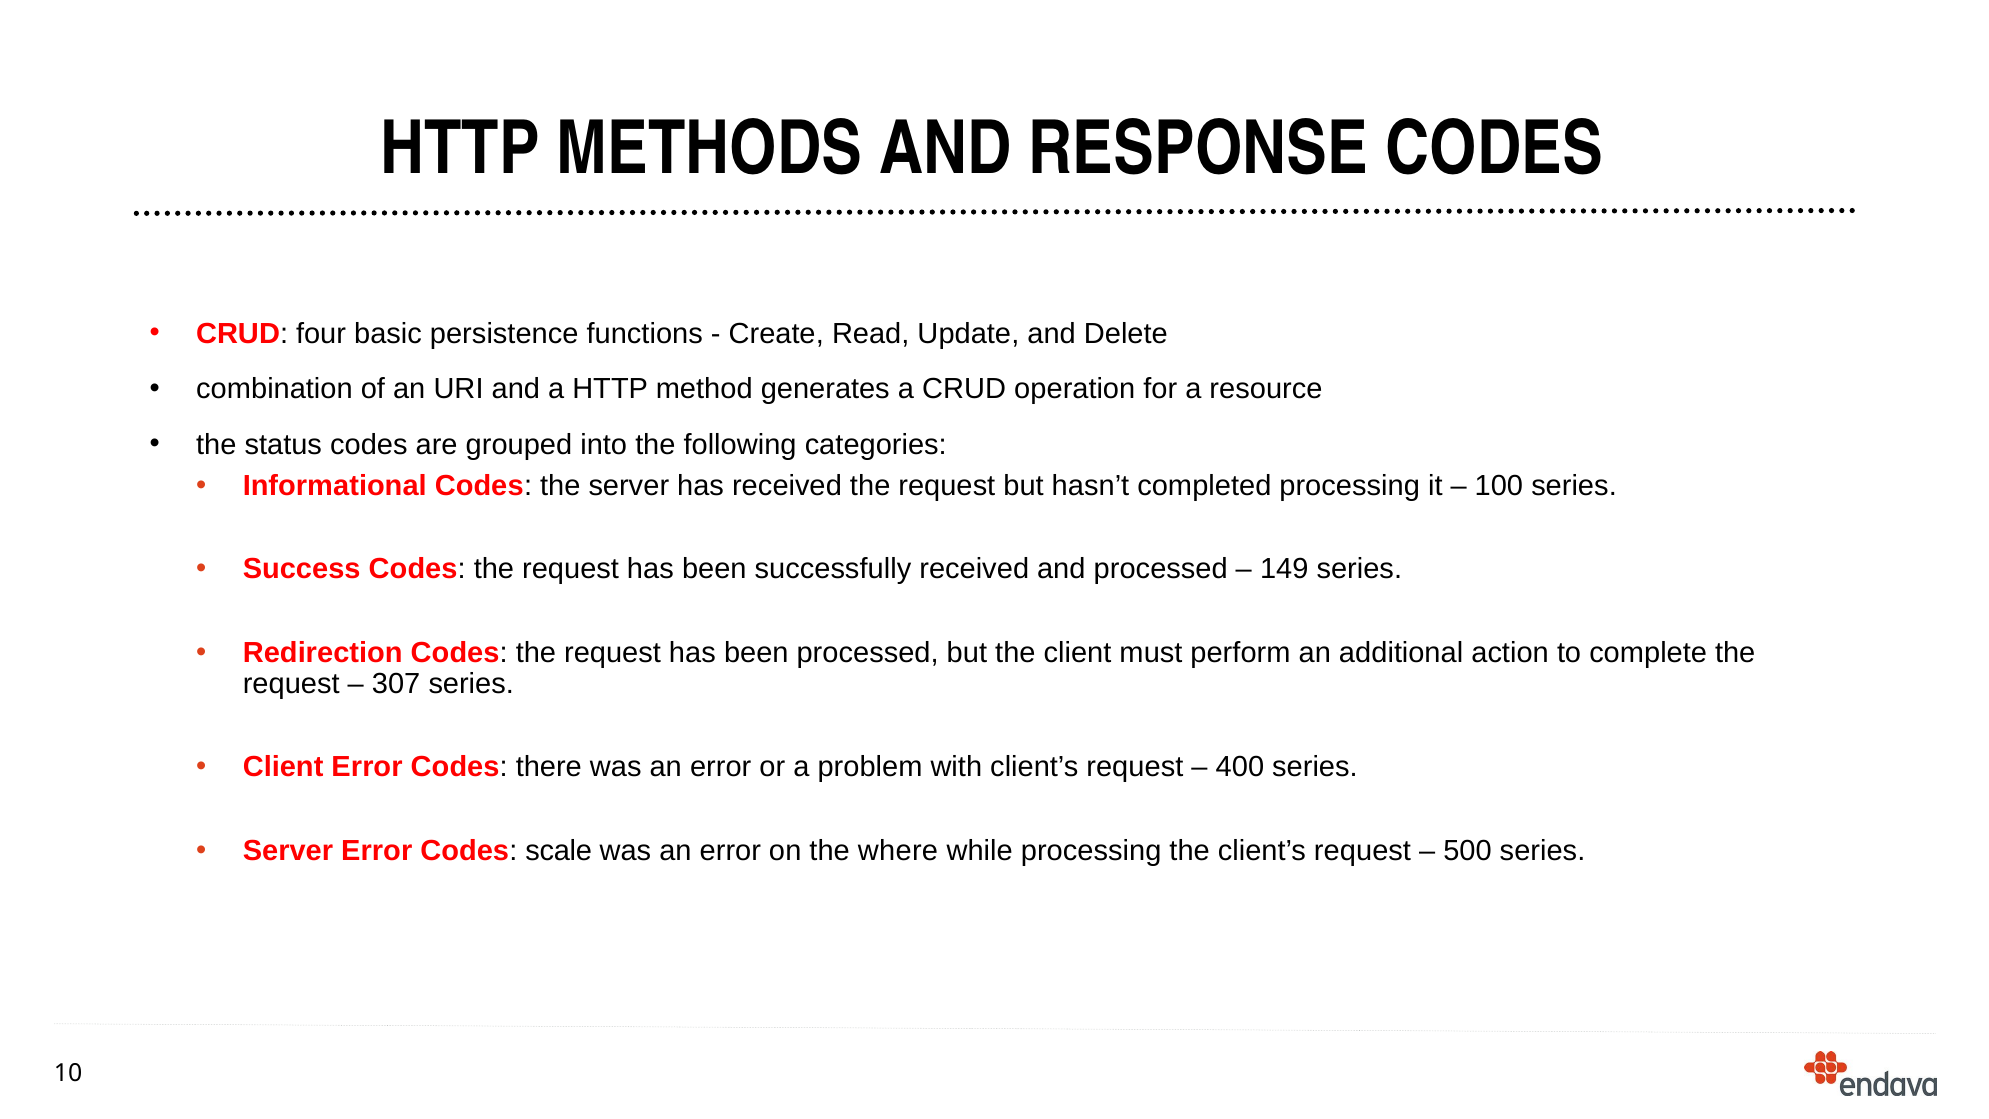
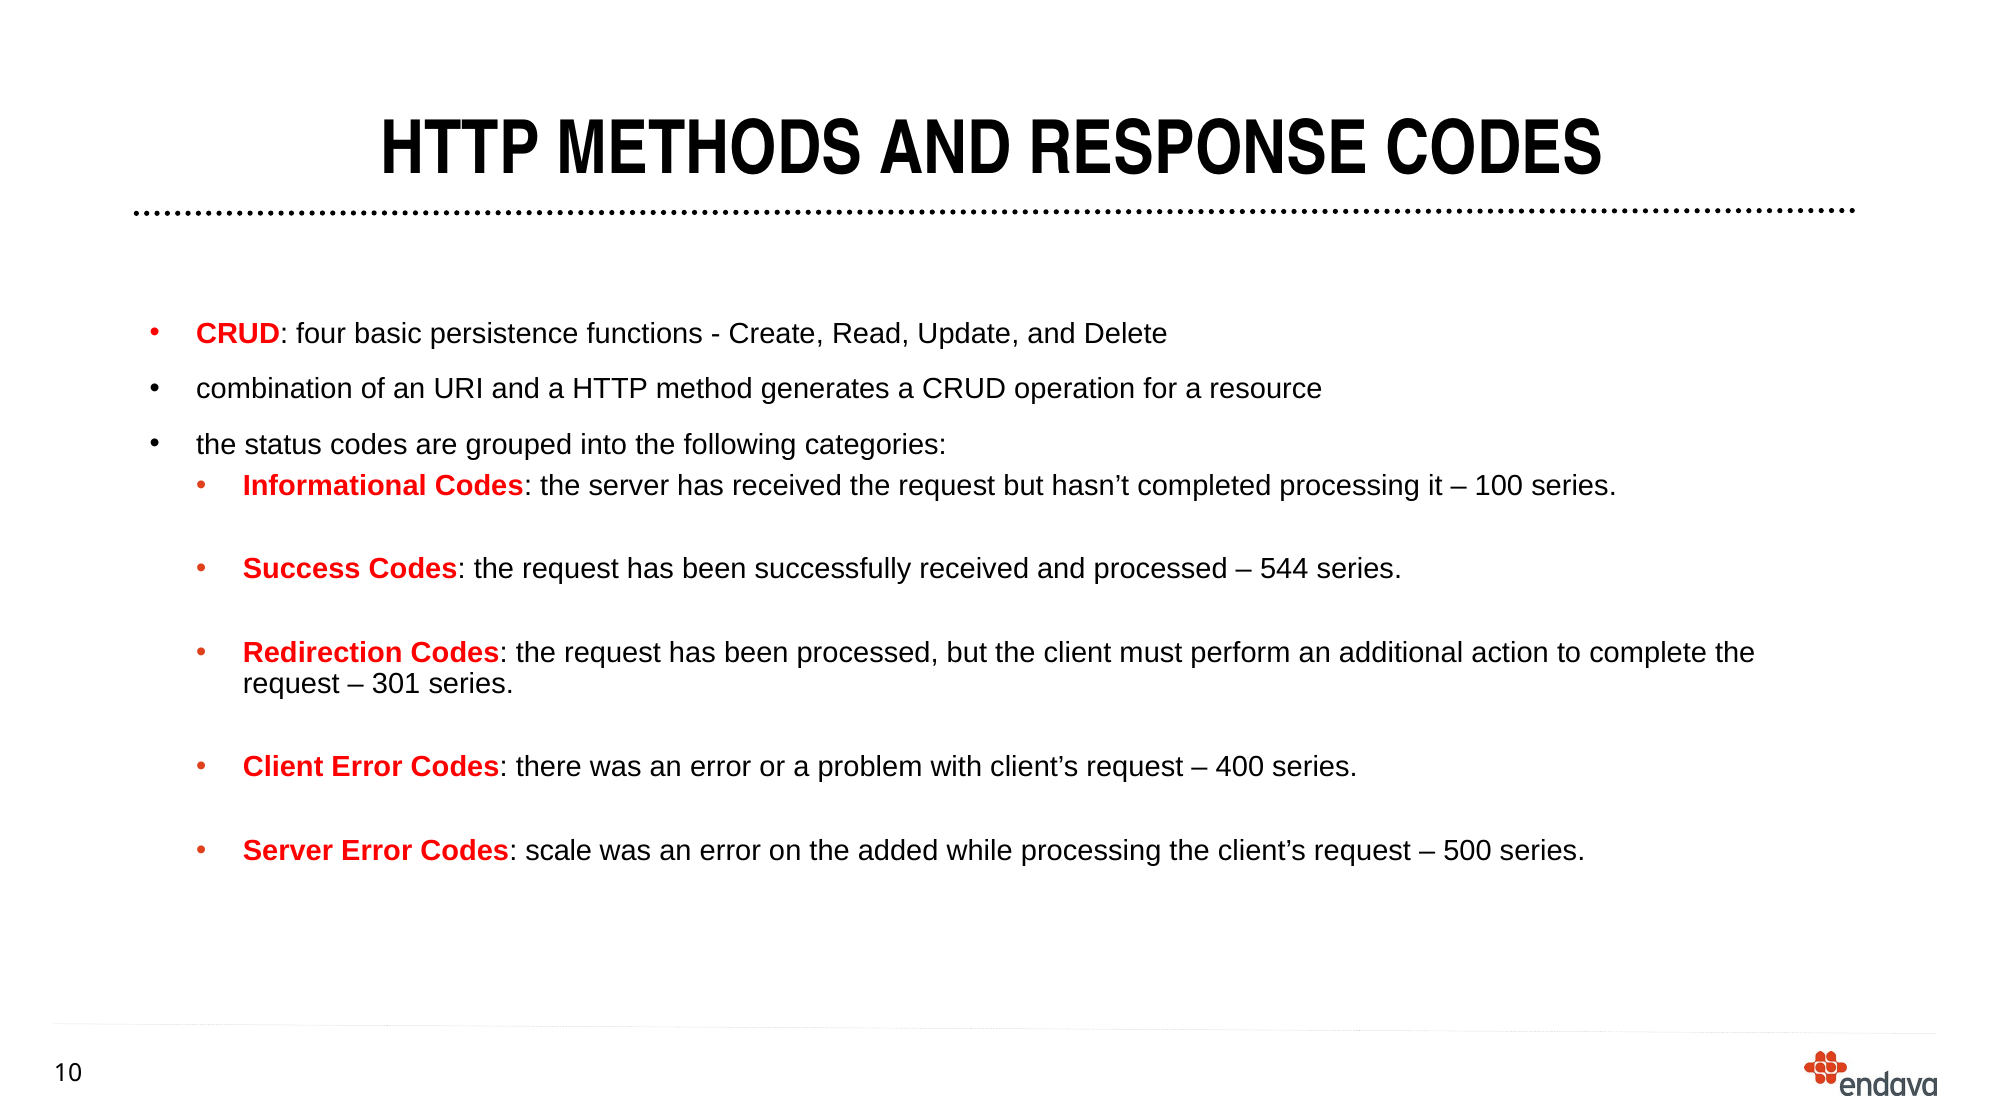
149: 149 -> 544
307: 307 -> 301
where: where -> added
